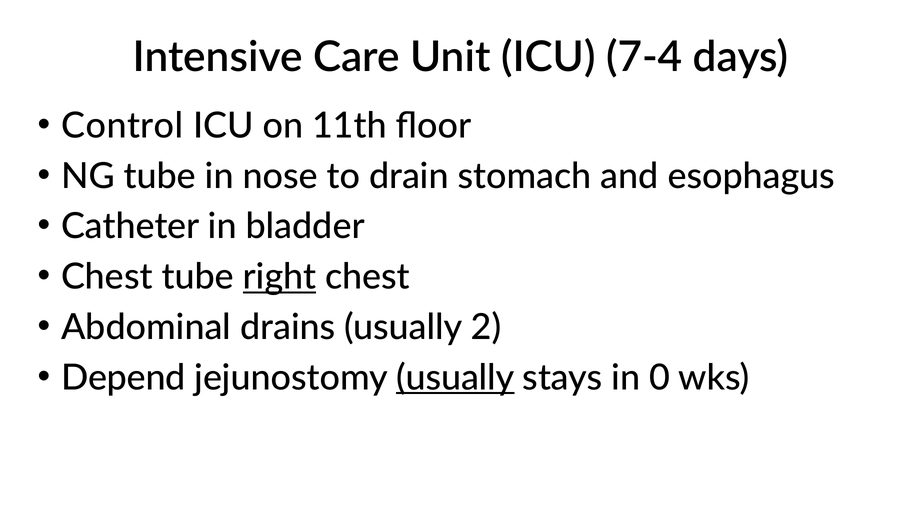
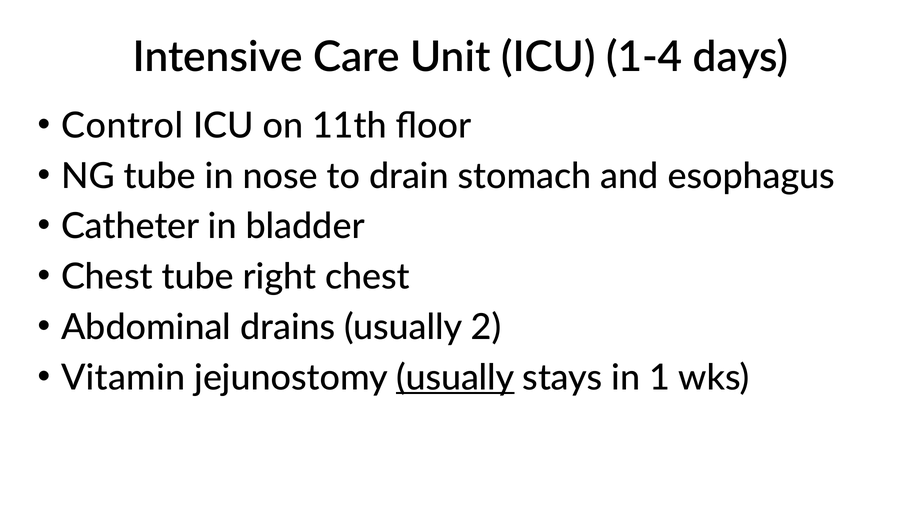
7-4: 7-4 -> 1-4
right underline: present -> none
Depend: Depend -> Vitamin
0: 0 -> 1
